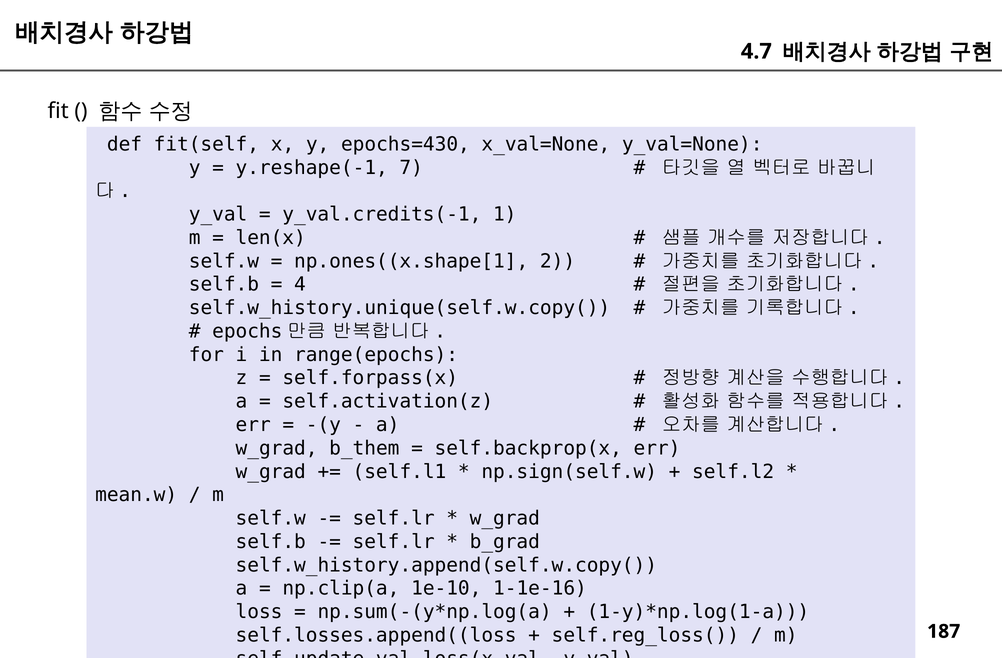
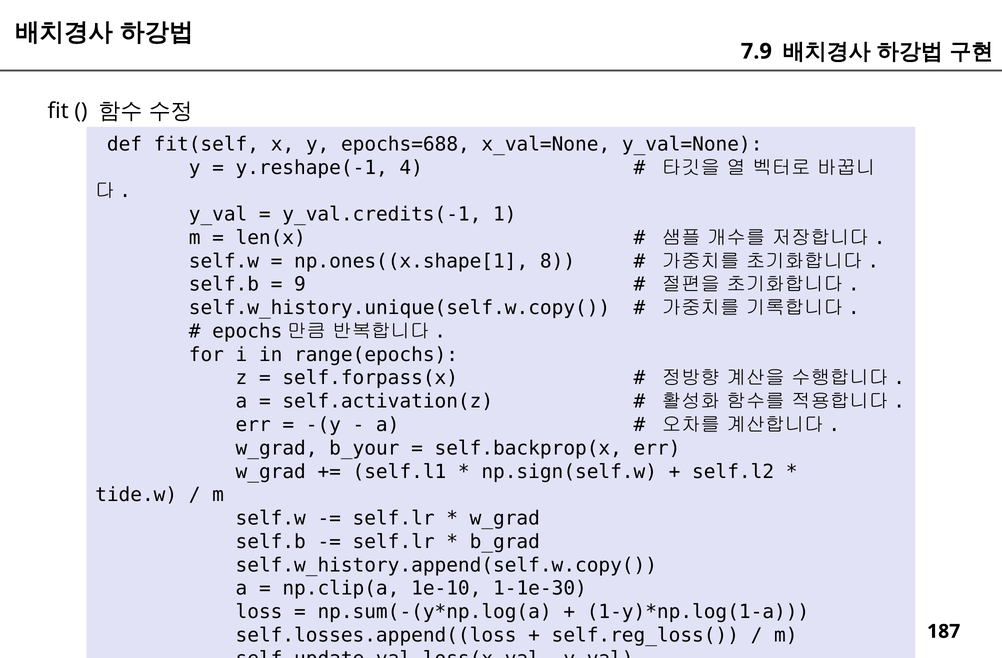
4.7: 4.7 -> 7.9
epochs=430: epochs=430 -> epochs=688
7: 7 -> 4
2: 2 -> 8
4: 4 -> 9
b_them: b_them -> b_your
mean.w: mean.w -> tide.w
1-1e-16: 1-1e-16 -> 1-1e-30
